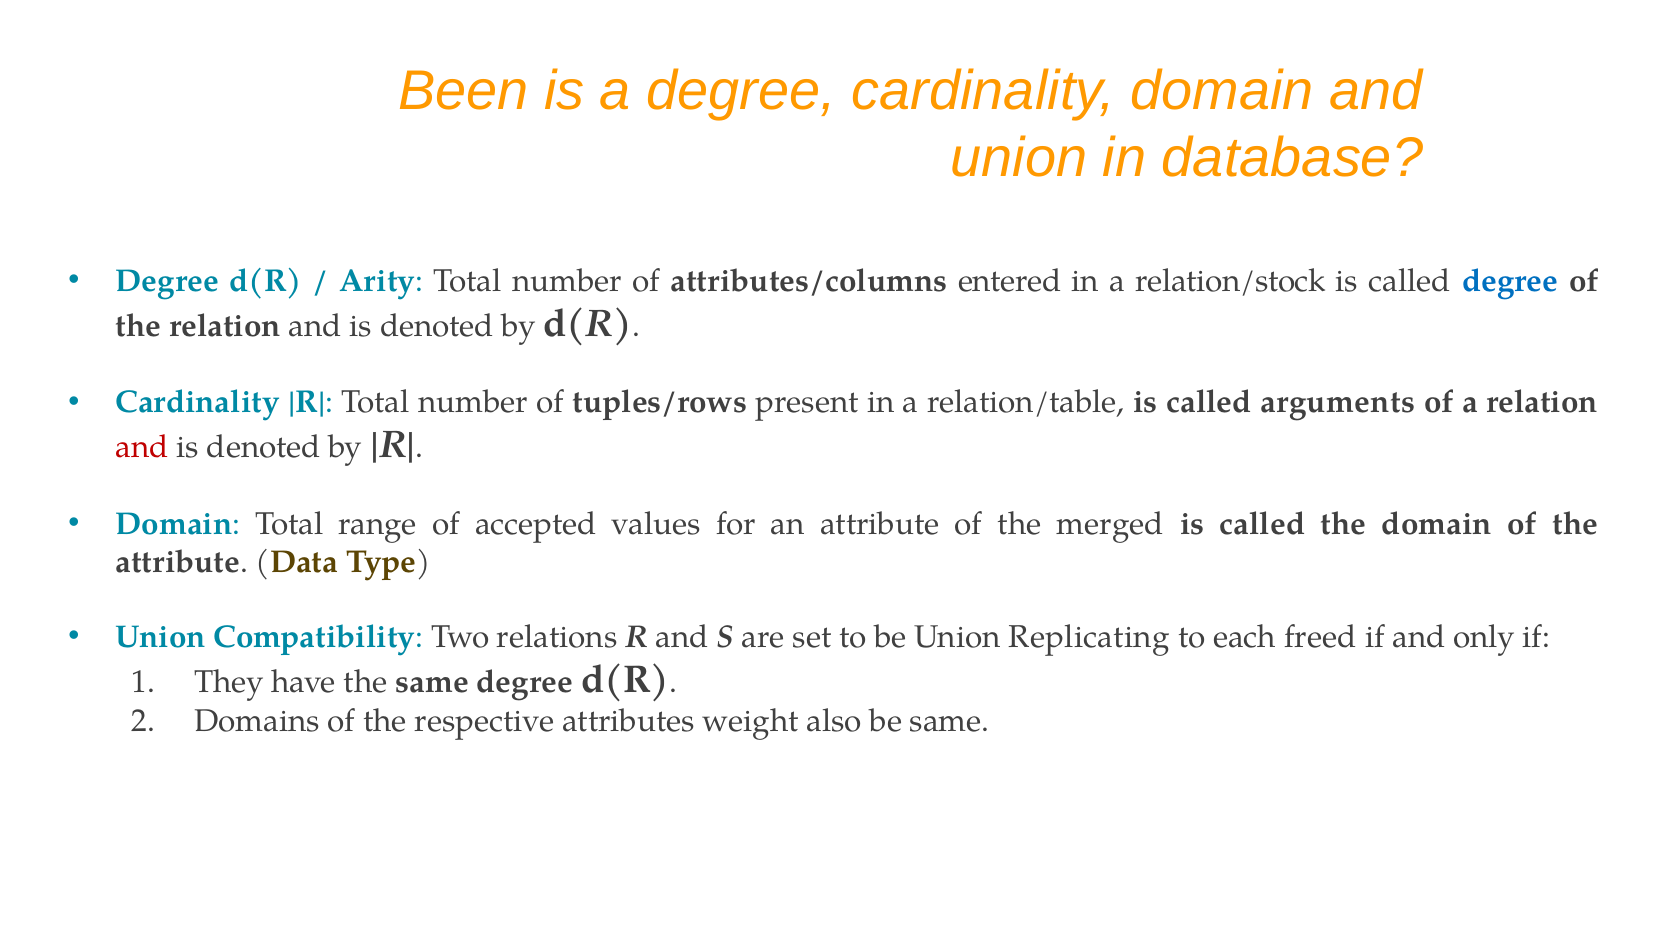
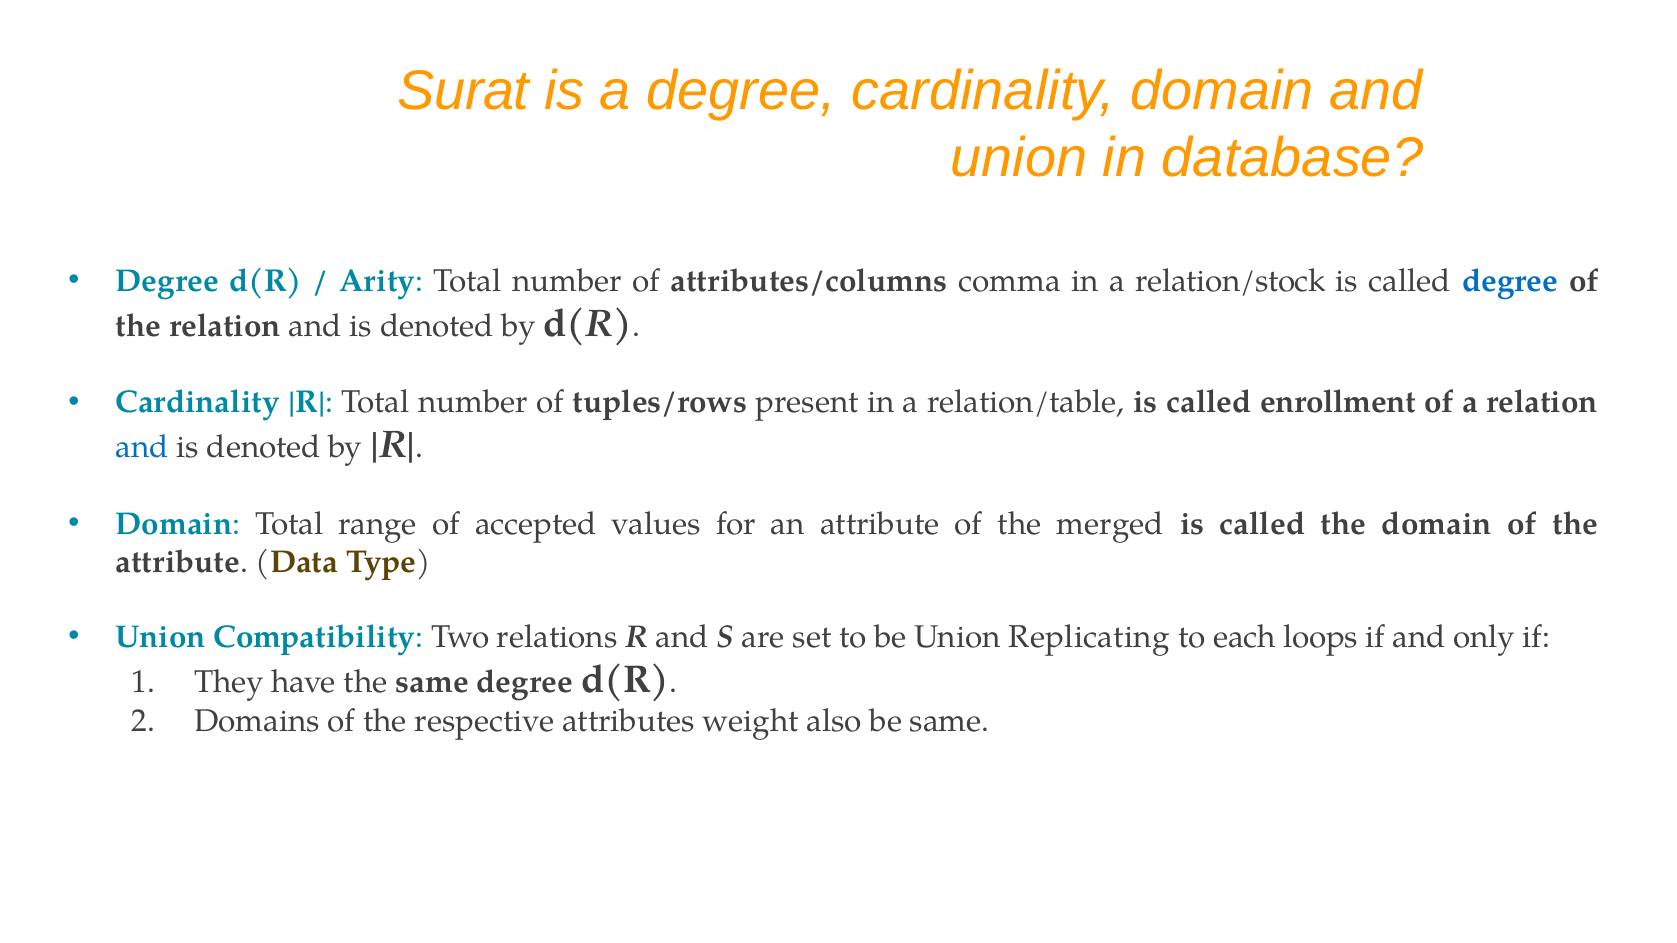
Been: Been -> Surat
entered: entered -> comma
arguments: arguments -> enrollment
and at (142, 447) colour: red -> blue
freed: freed -> loops
